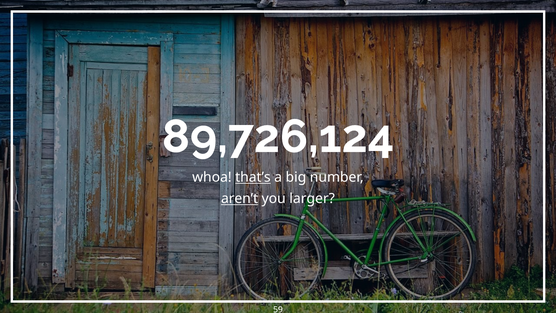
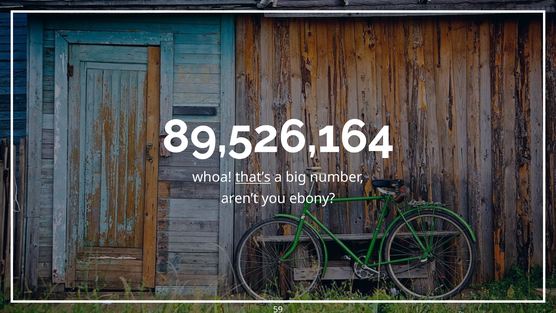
89,726,124: 89,726,124 -> 89,526,164
aren’t underline: present -> none
larger: larger -> ebony
